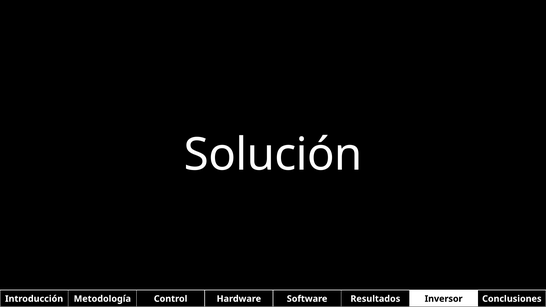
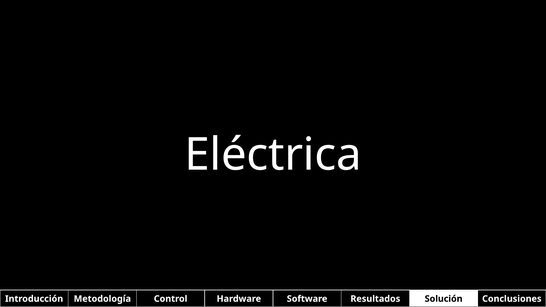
Solución: Solución -> Eléctrica
Inversor: Inversor -> Solución
